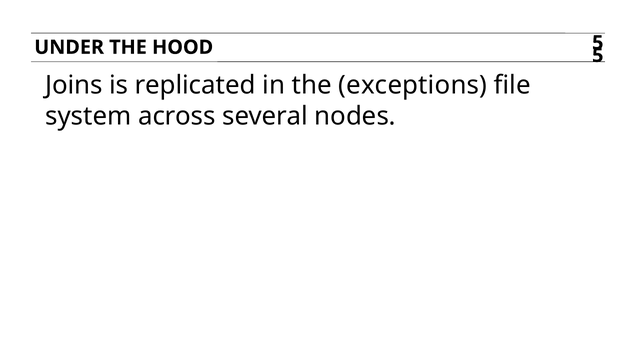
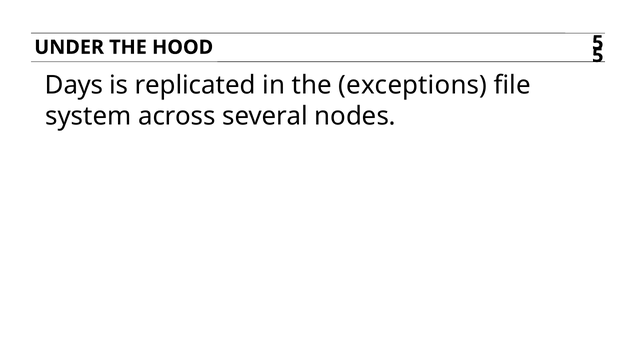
Joins: Joins -> Days
